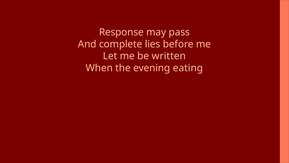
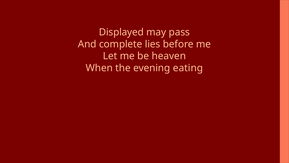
Response: Response -> Displayed
written: written -> heaven
